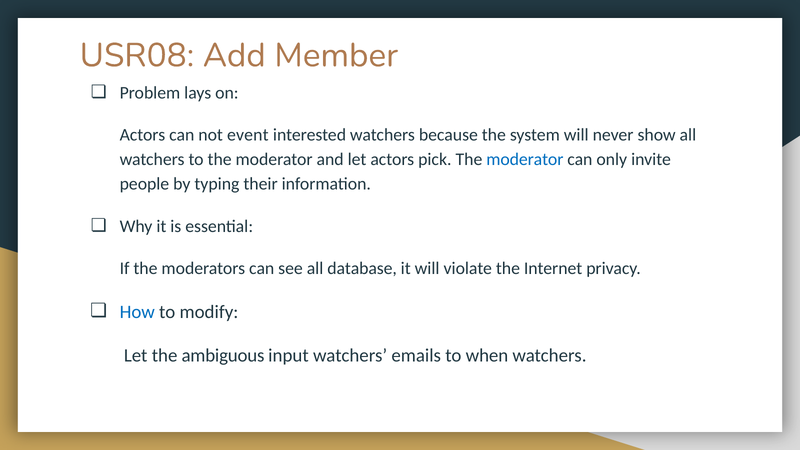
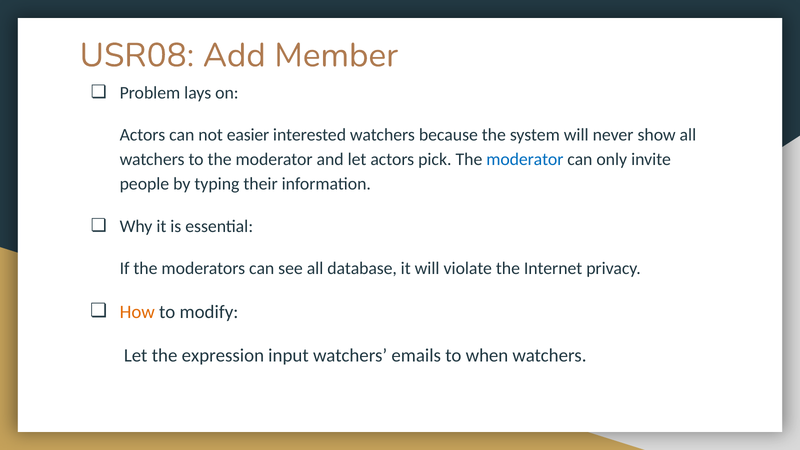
event: event -> easier
How colour: blue -> orange
ambiguous: ambiguous -> expression
